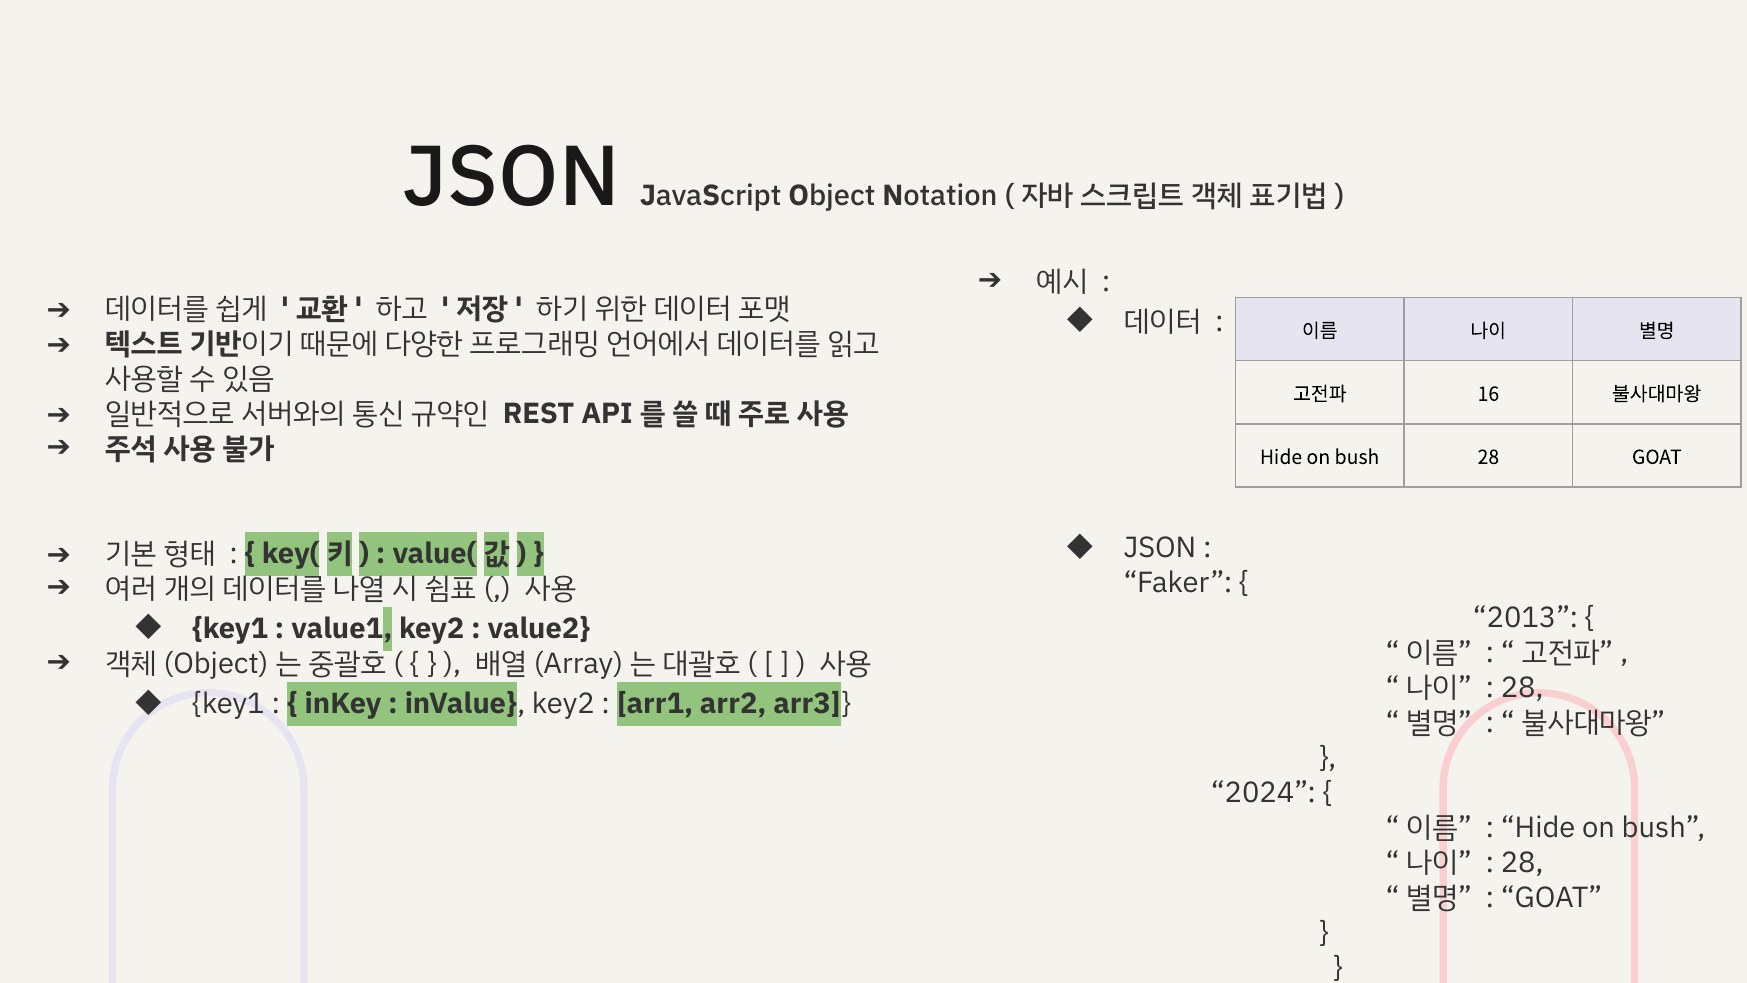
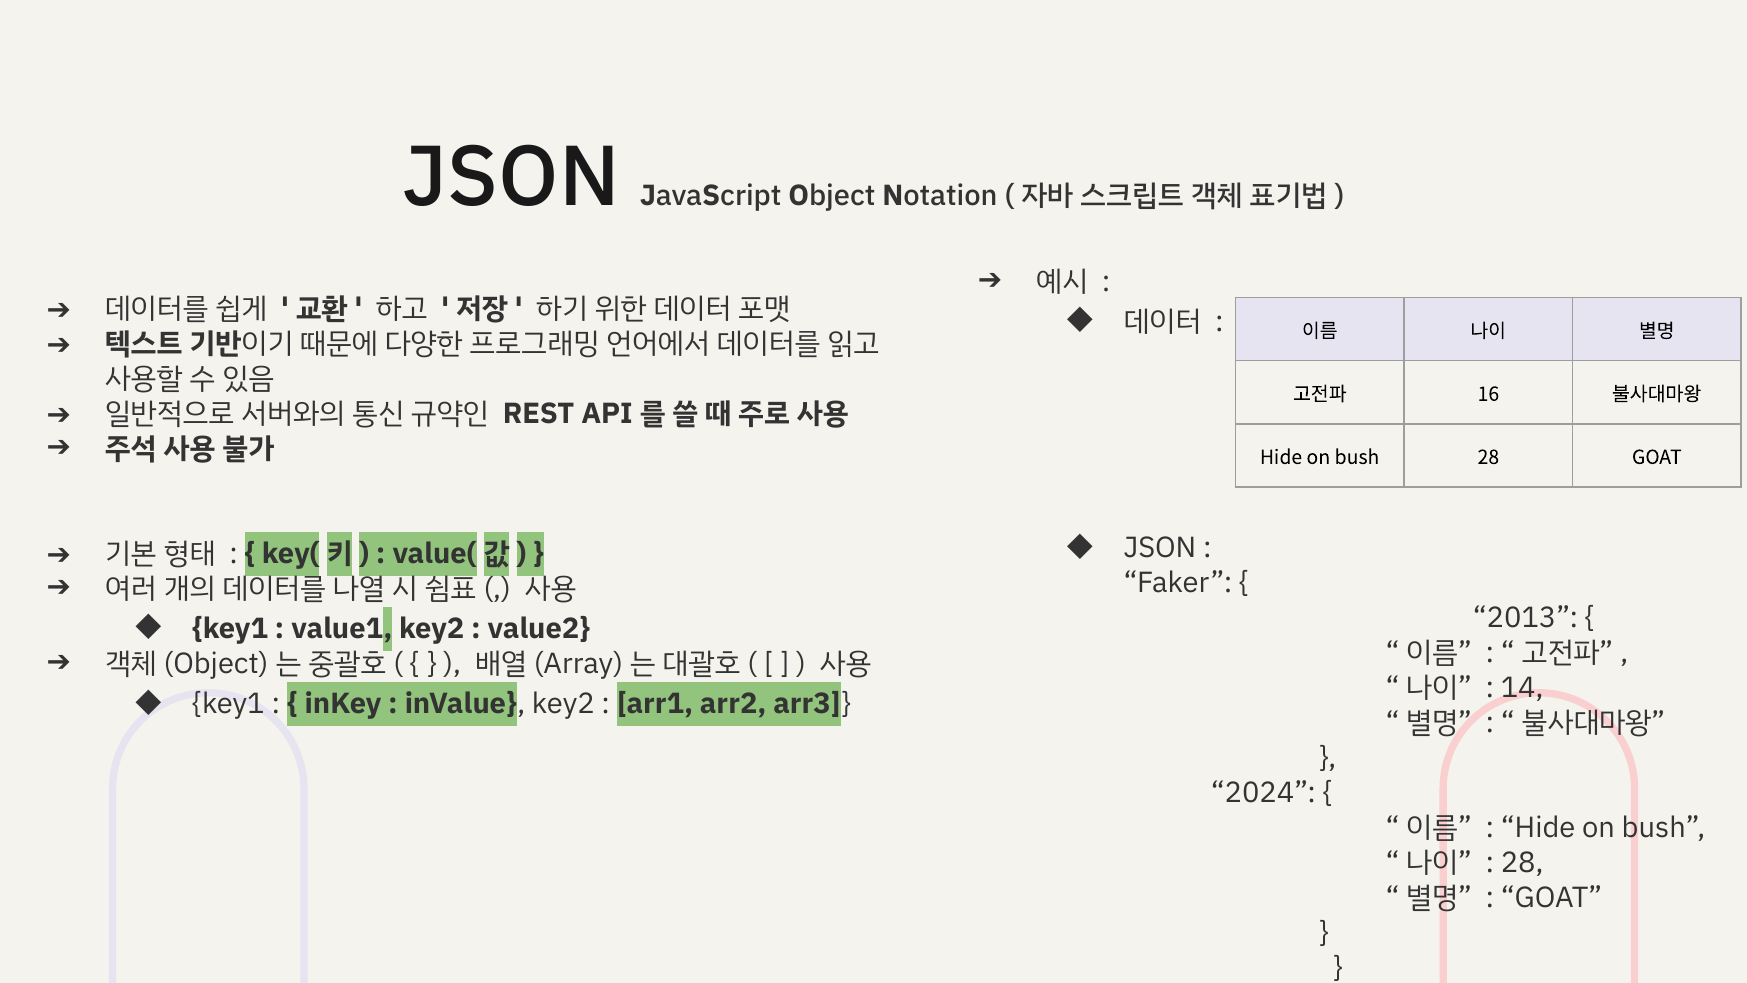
28 at (1522, 688): 28 -> 14
